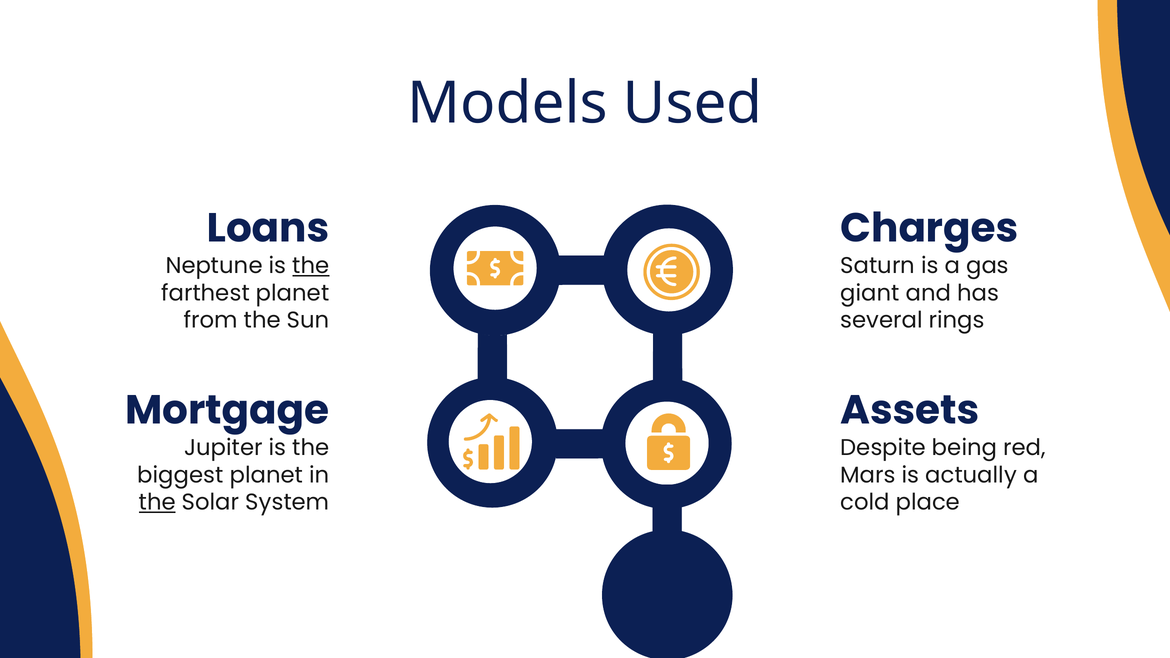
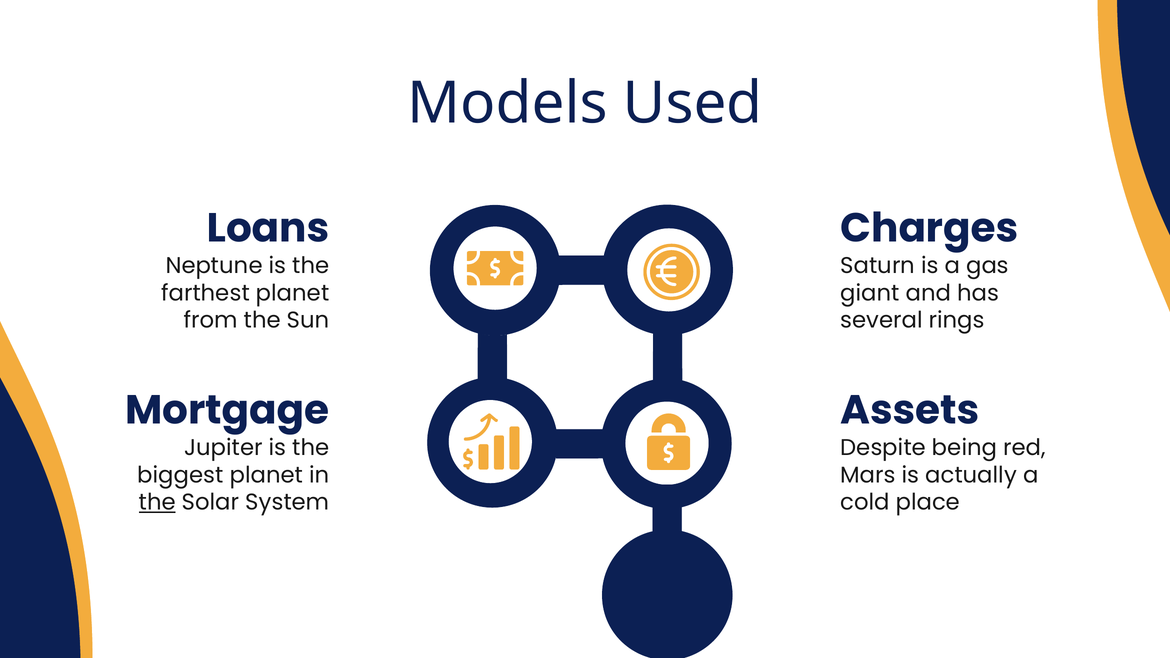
the at (311, 266) underline: present -> none
